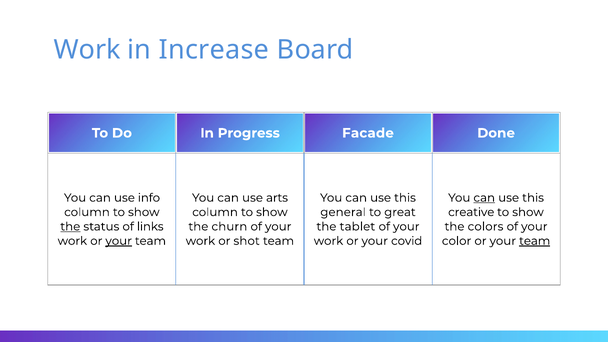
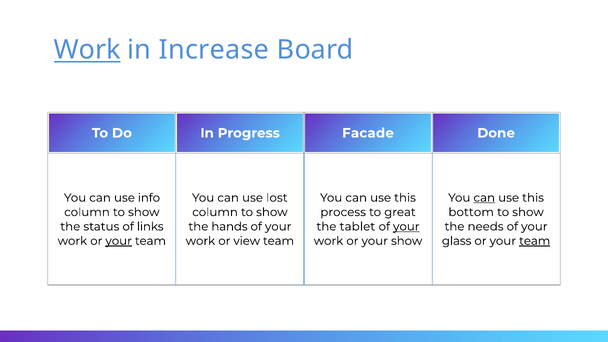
Work at (87, 50) underline: none -> present
arts: arts -> lost
general: general -> process
creative: creative -> bottom
the at (70, 227) underline: present -> none
churn: churn -> hands
your at (406, 227) underline: none -> present
colors: colors -> needs
shot: shot -> view
your covid: covid -> show
color: color -> glass
